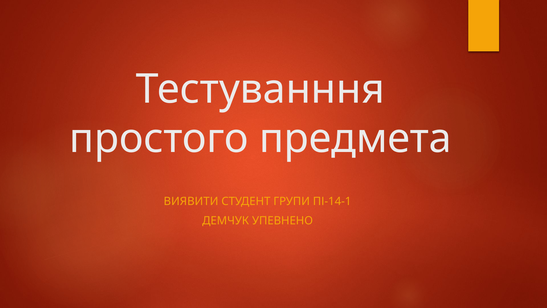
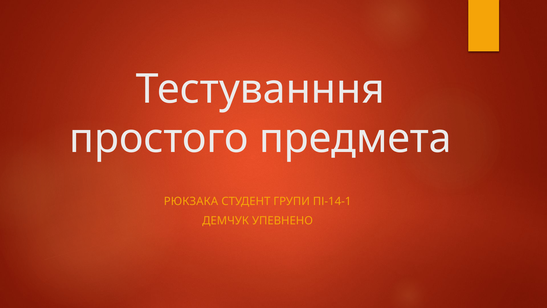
ВИЯВИТИ: ВИЯВИТИ -> РЮКЗАКА
